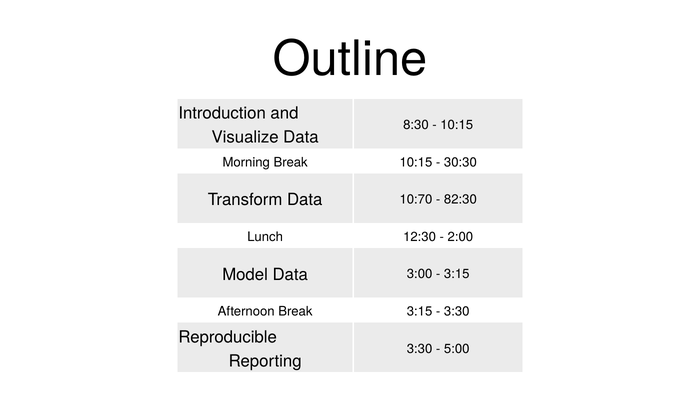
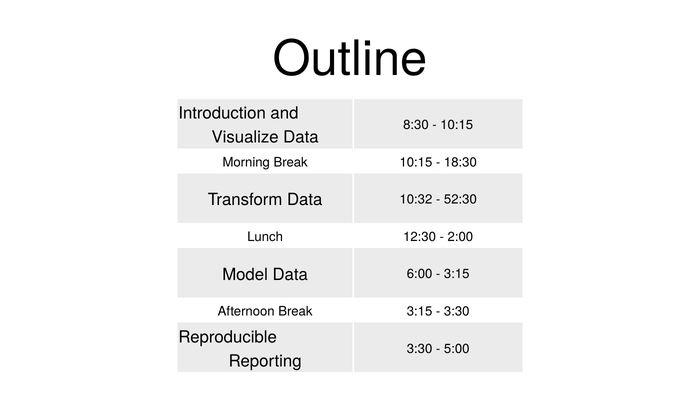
30:30: 30:30 -> 18:30
10:70: 10:70 -> 10:32
82:30: 82:30 -> 52:30
3:00: 3:00 -> 6:00
